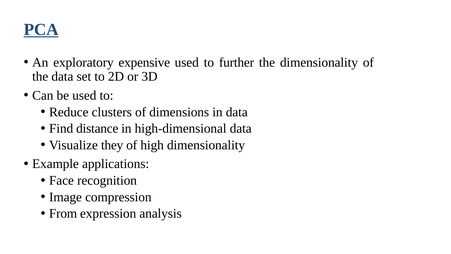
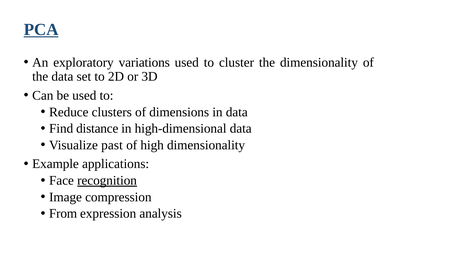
expensive: expensive -> variations
further: further -> cluster
they: they -> past
recognition underline: none -> present
